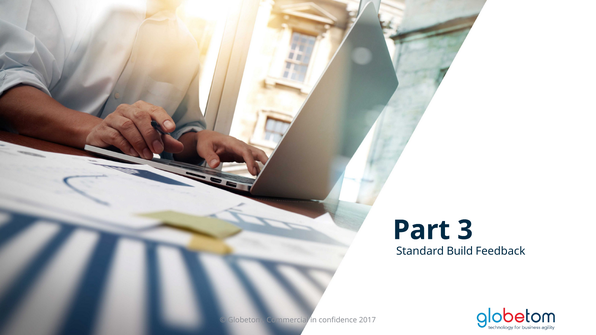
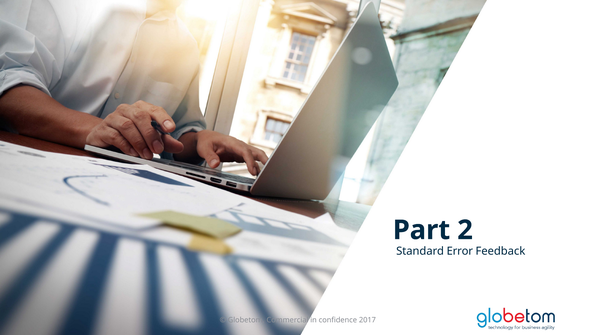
3: 3 -> 2
Build: Build -> Error
